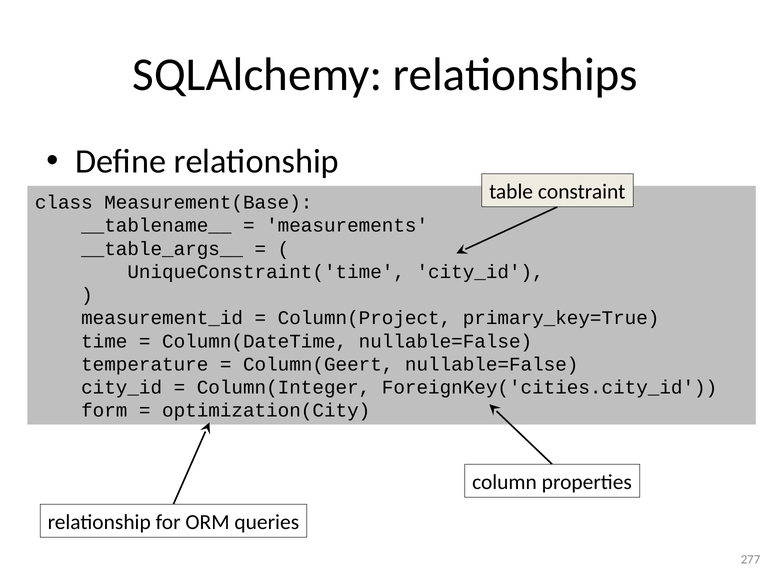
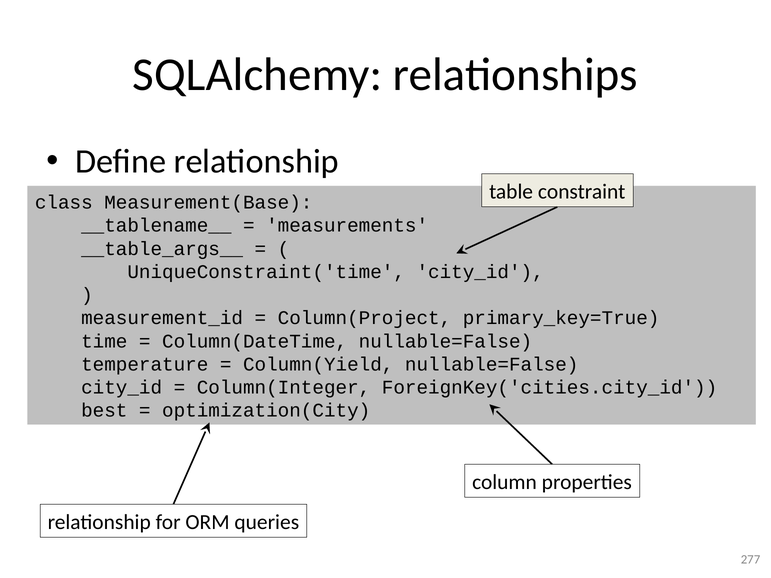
Column(Geert: Column(Geert -> Column(Yield
form: form -> best
